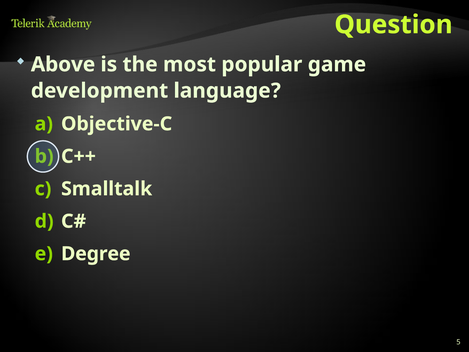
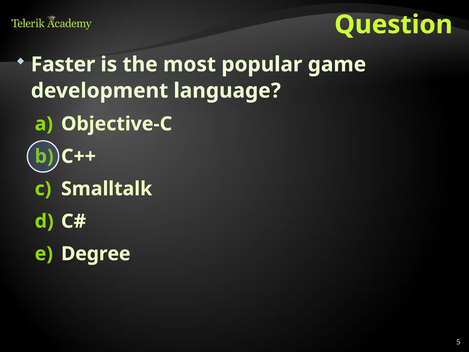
Above: Above -> Faster
